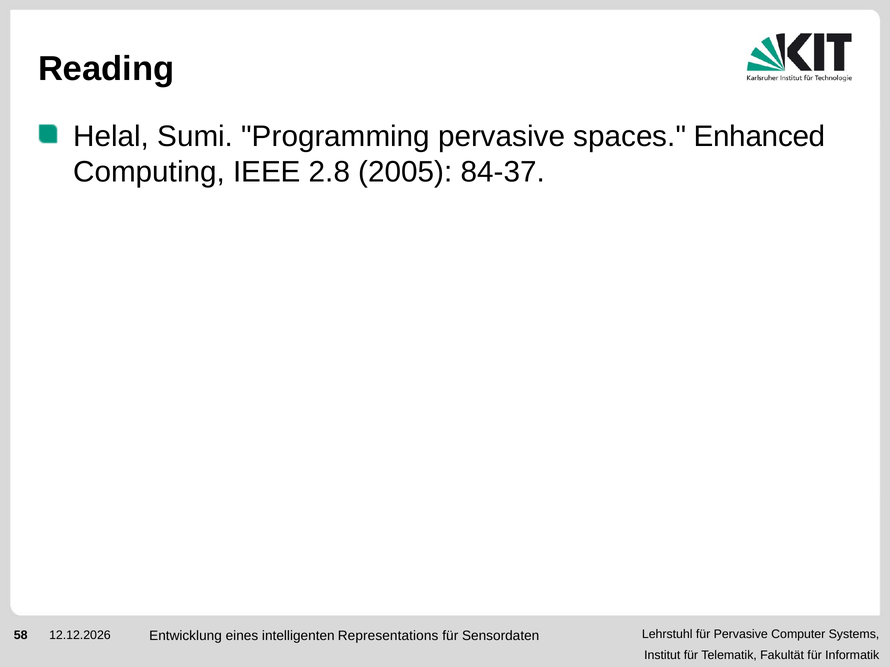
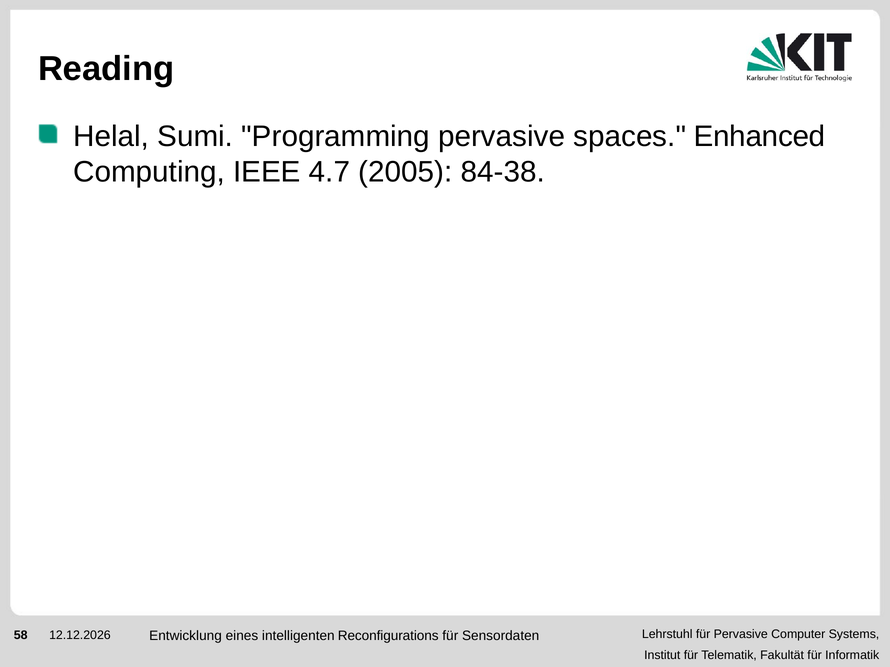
2.8: 2.8 -> 4.7
84-37: 84-37 -> 84-38
Representations: Representations -> Reconfigurations
